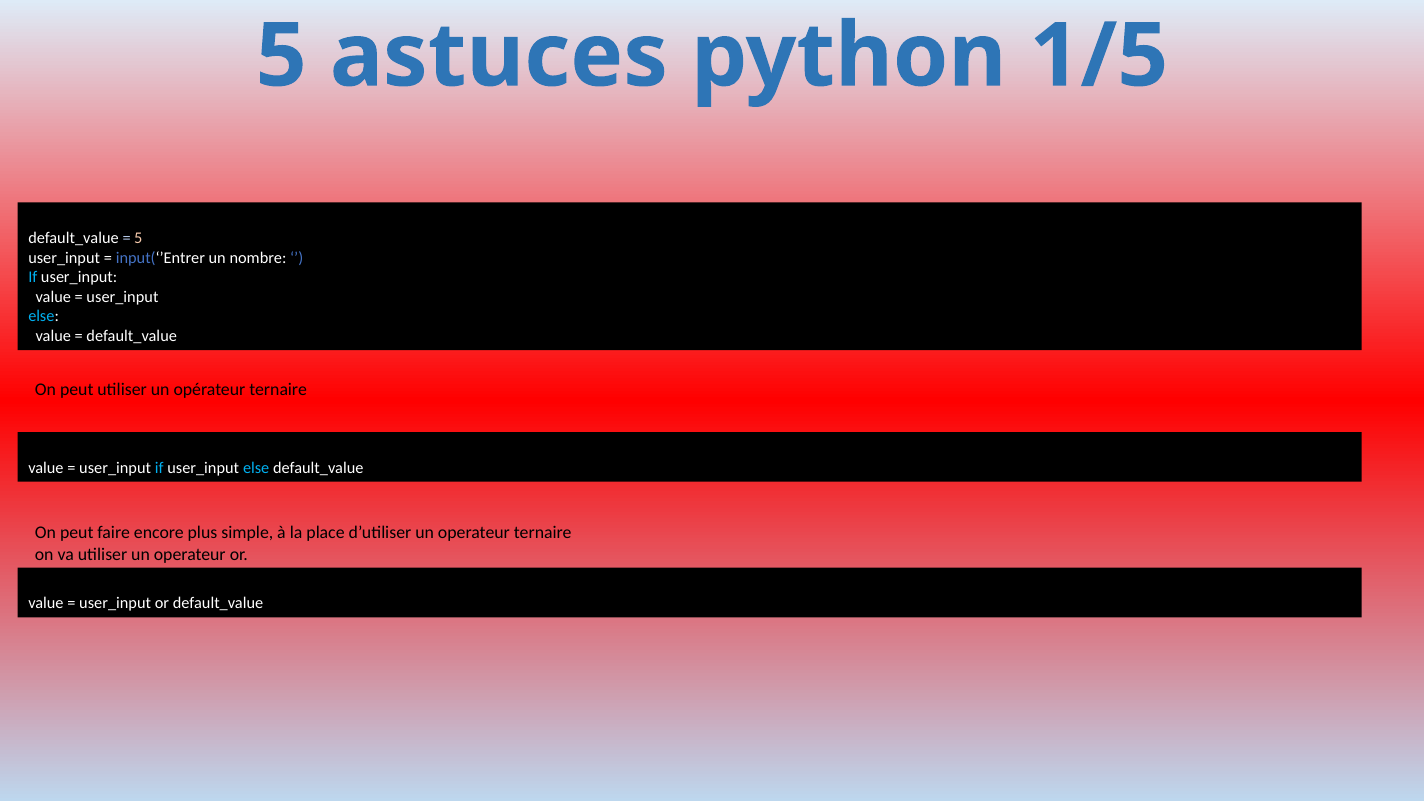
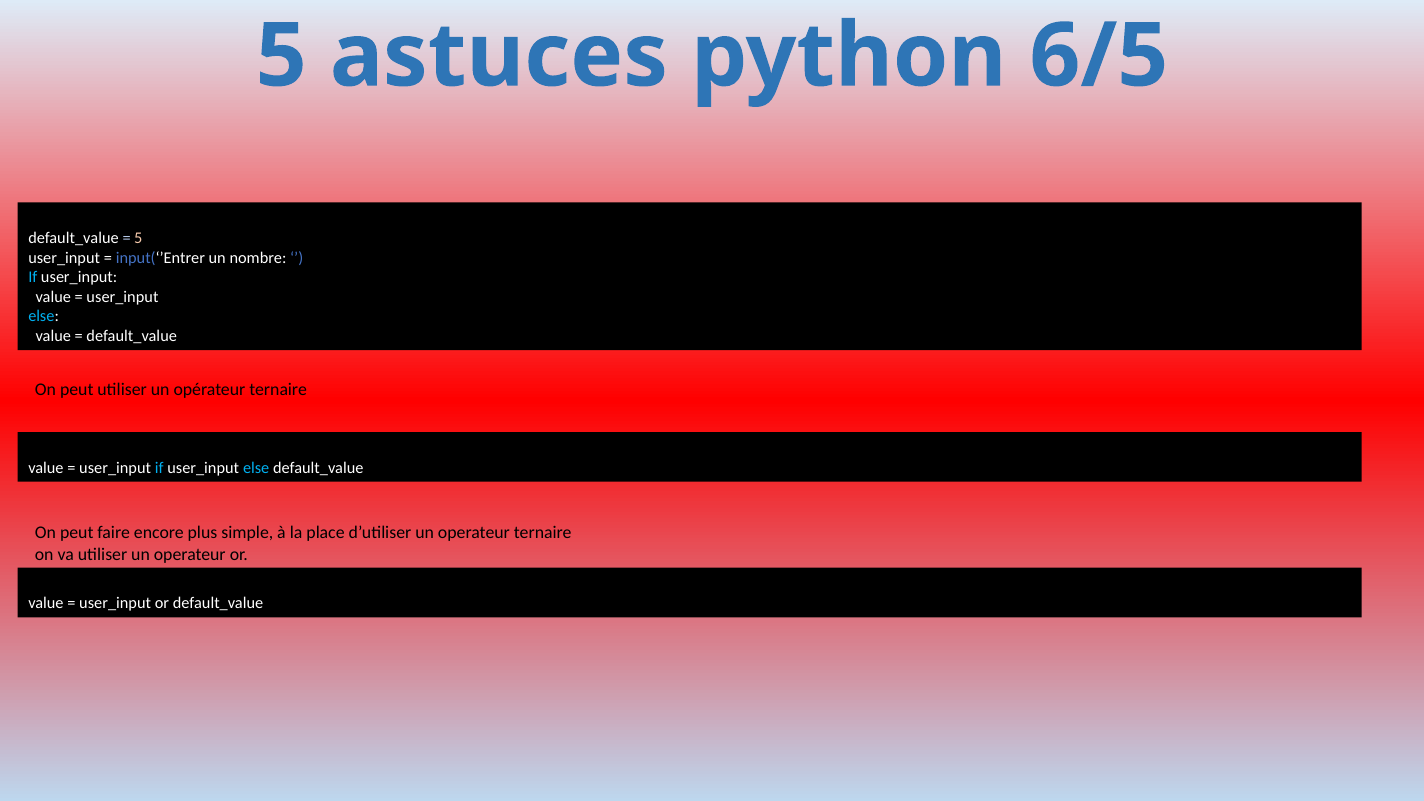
1/5: 1/5 -> 6/5
